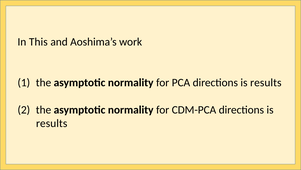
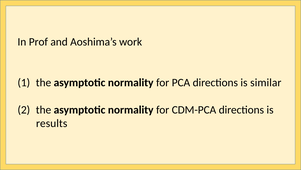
This: This -> Prof
PCA directions is results: results -> similar
